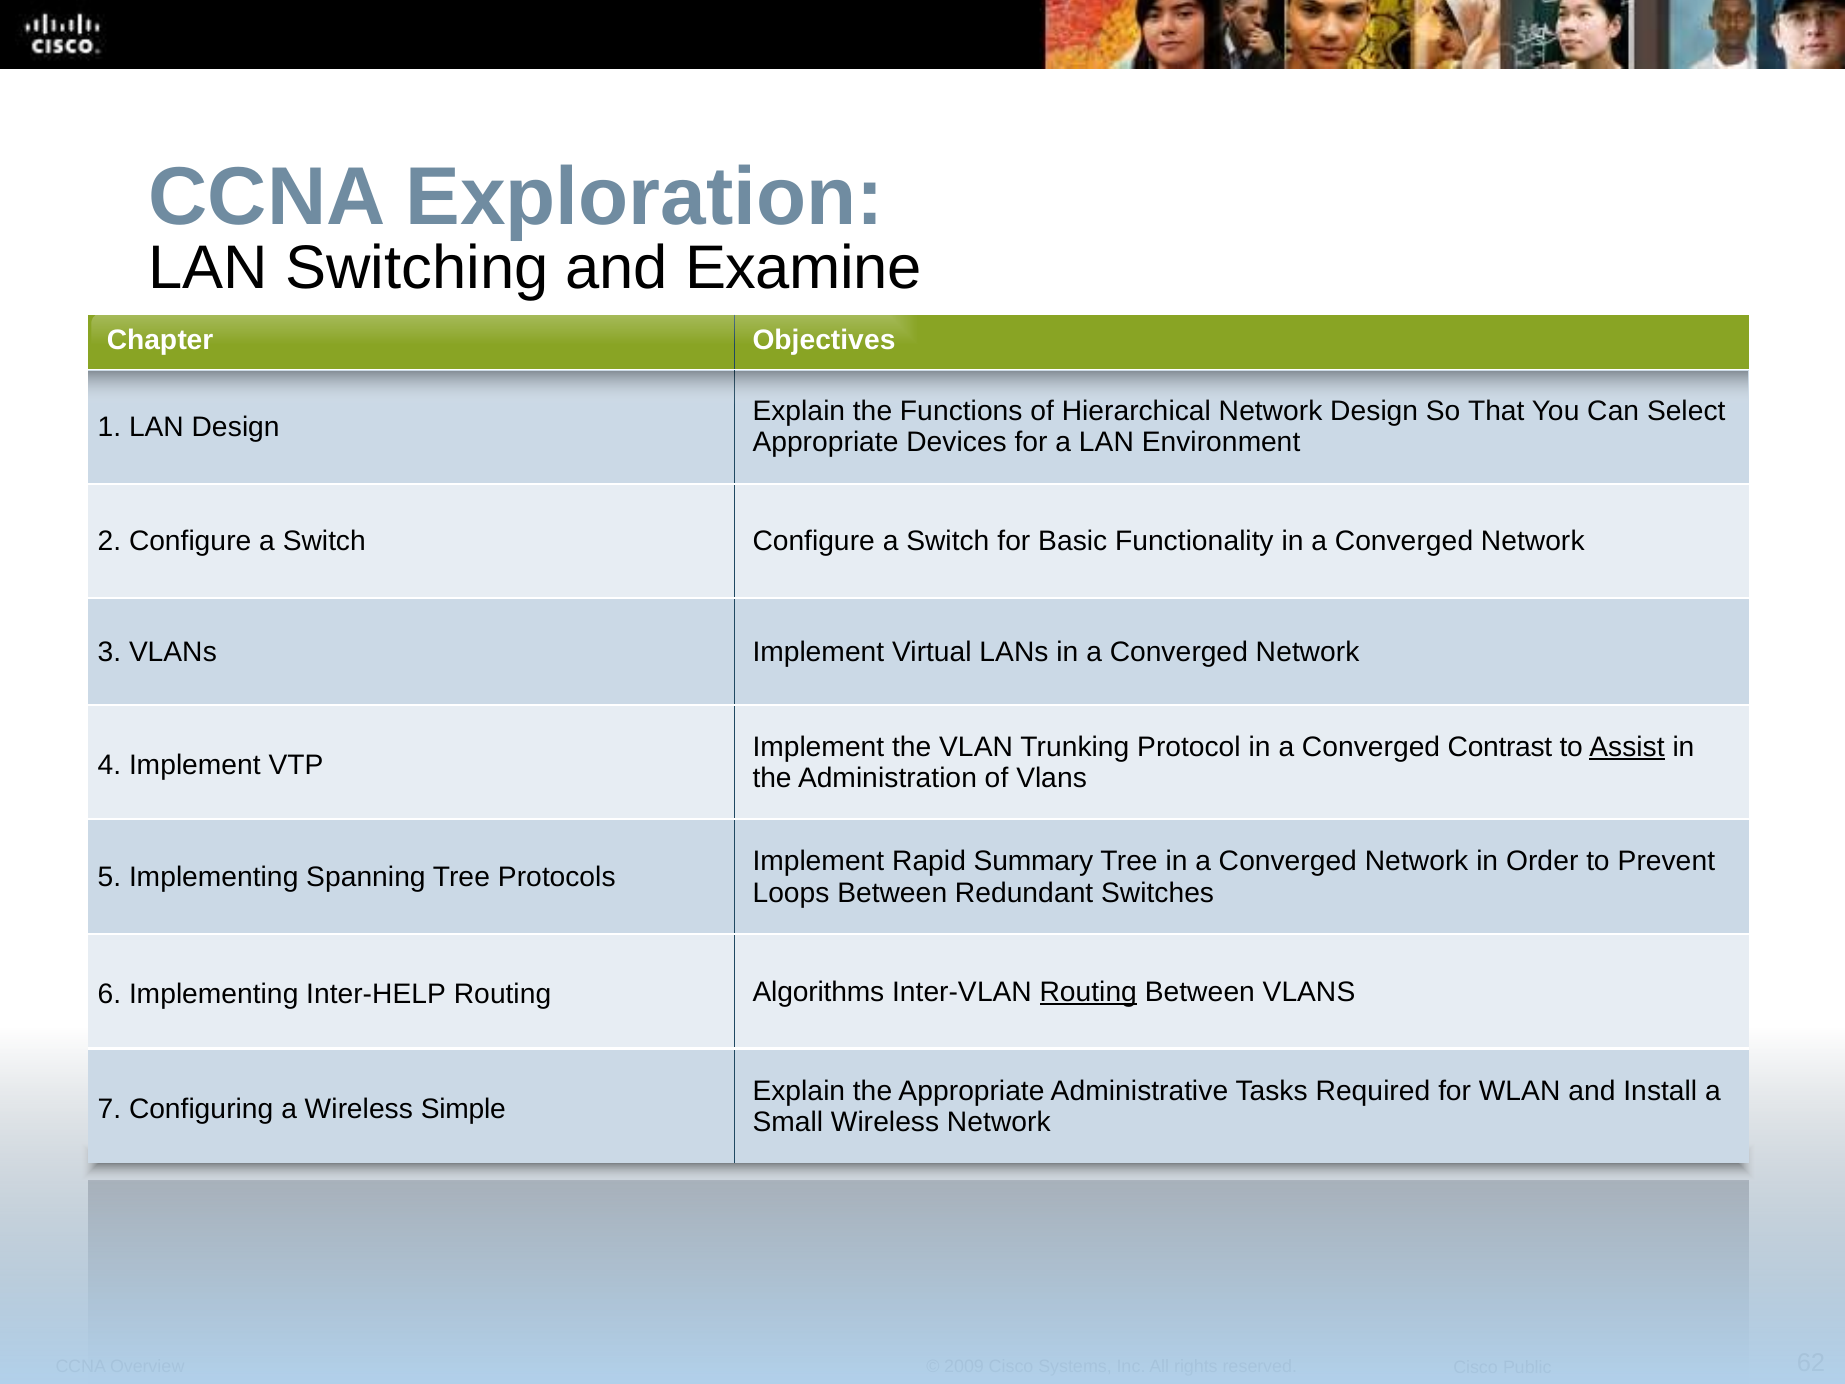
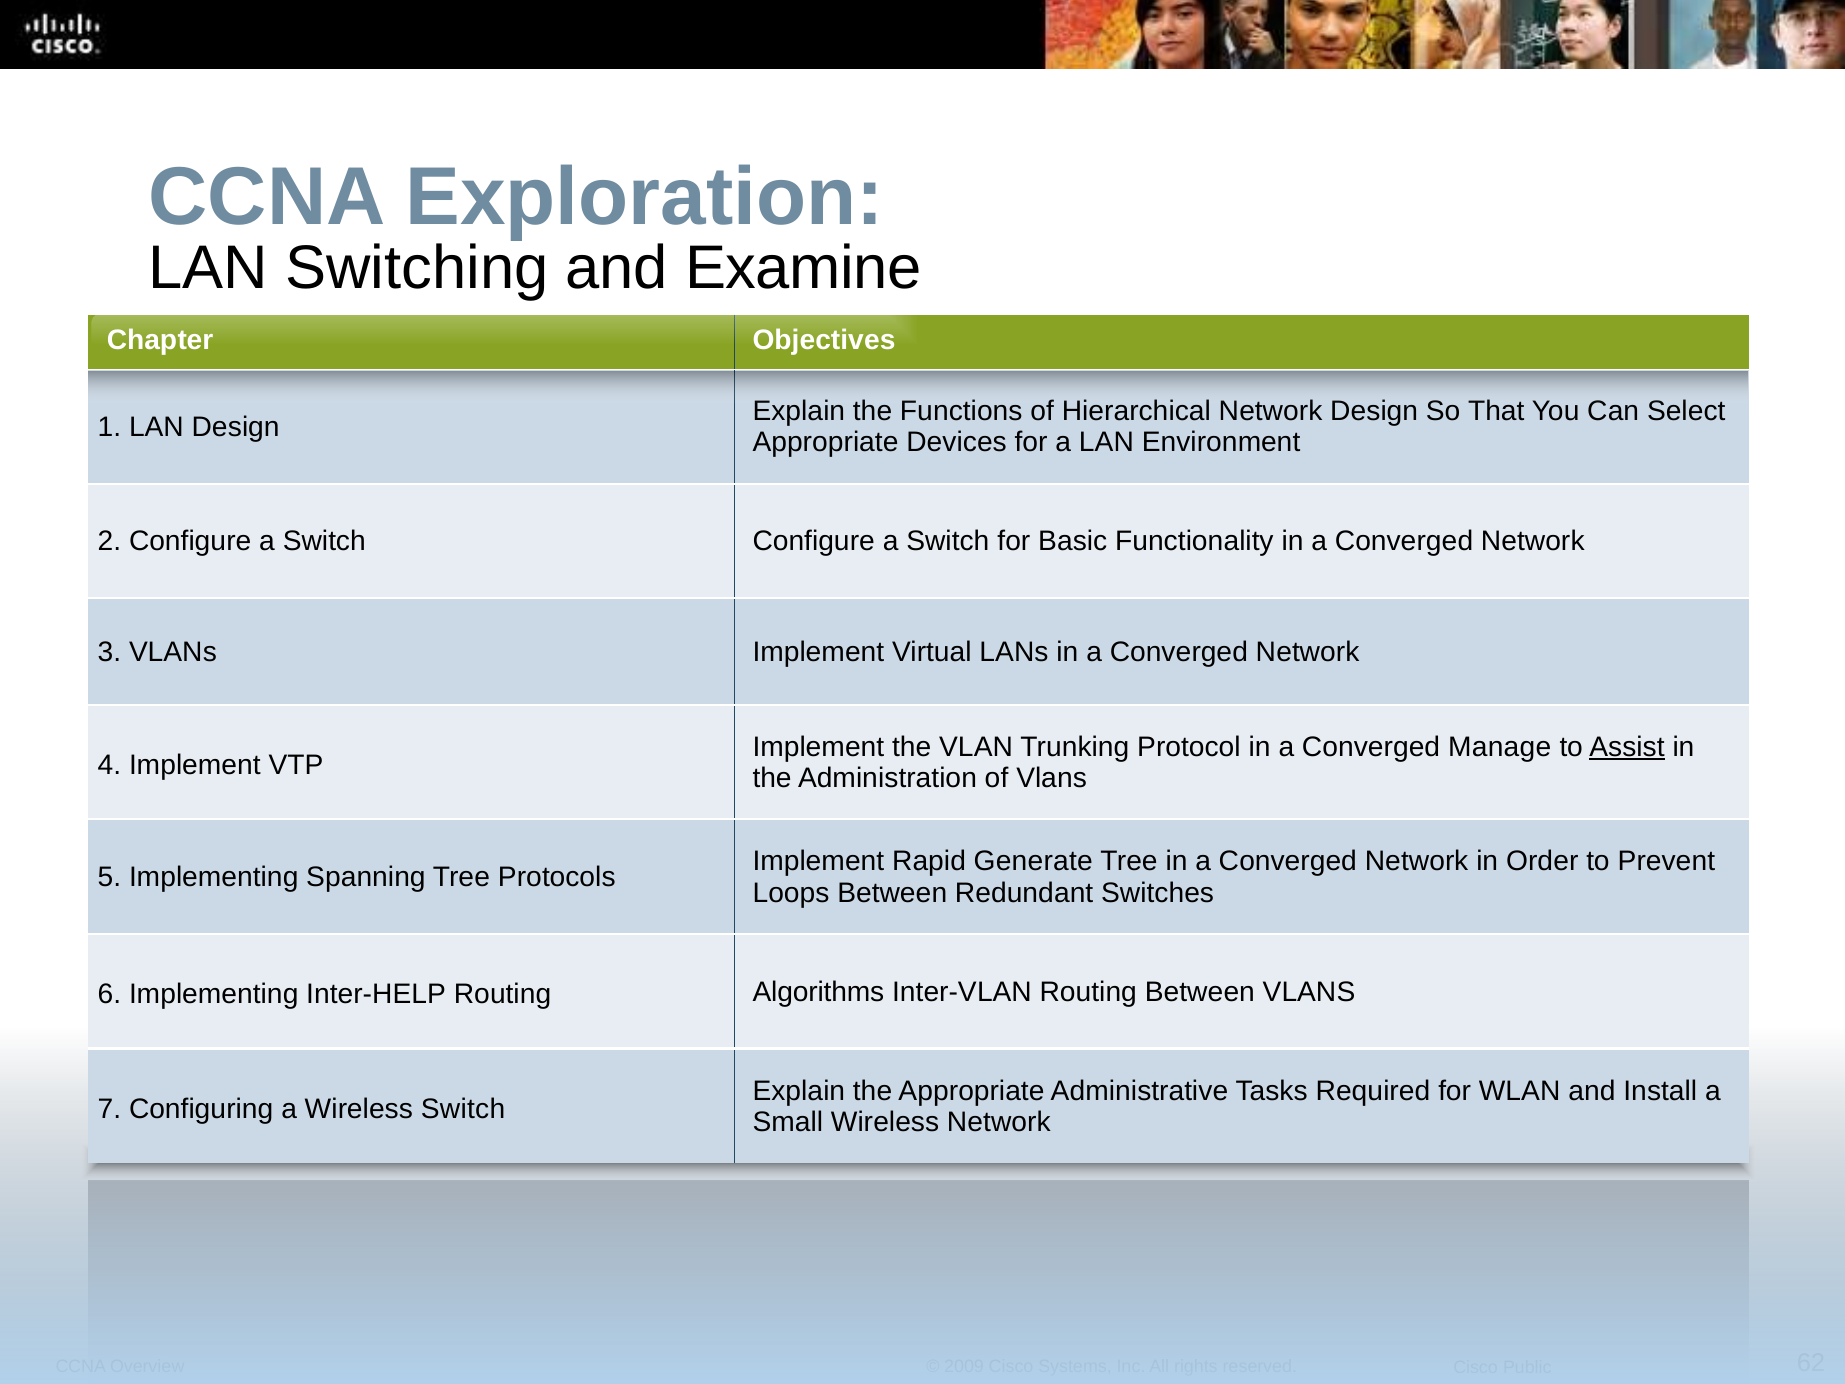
Contrast: Contrast -> Manage
Summary: Summary -> Generate
Routing at (1088, 992) underline: present -> none
Wireless Simple: Simple -> Switch
